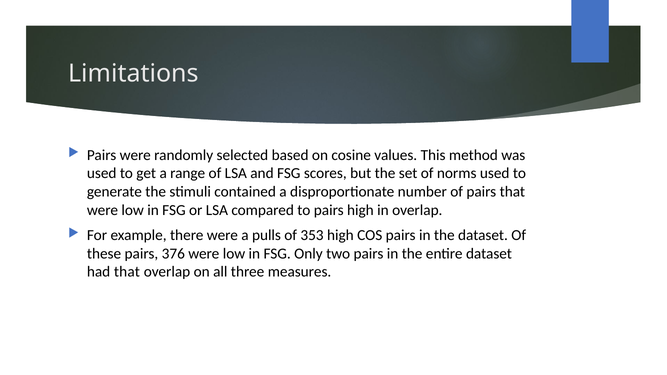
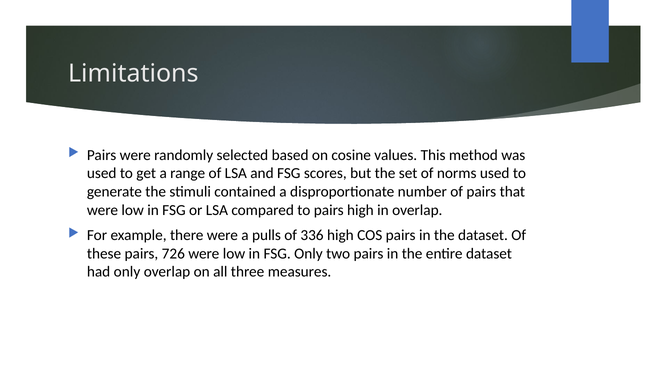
353: 353 -> 336
376: 376 -> 726
had that: that -> only
